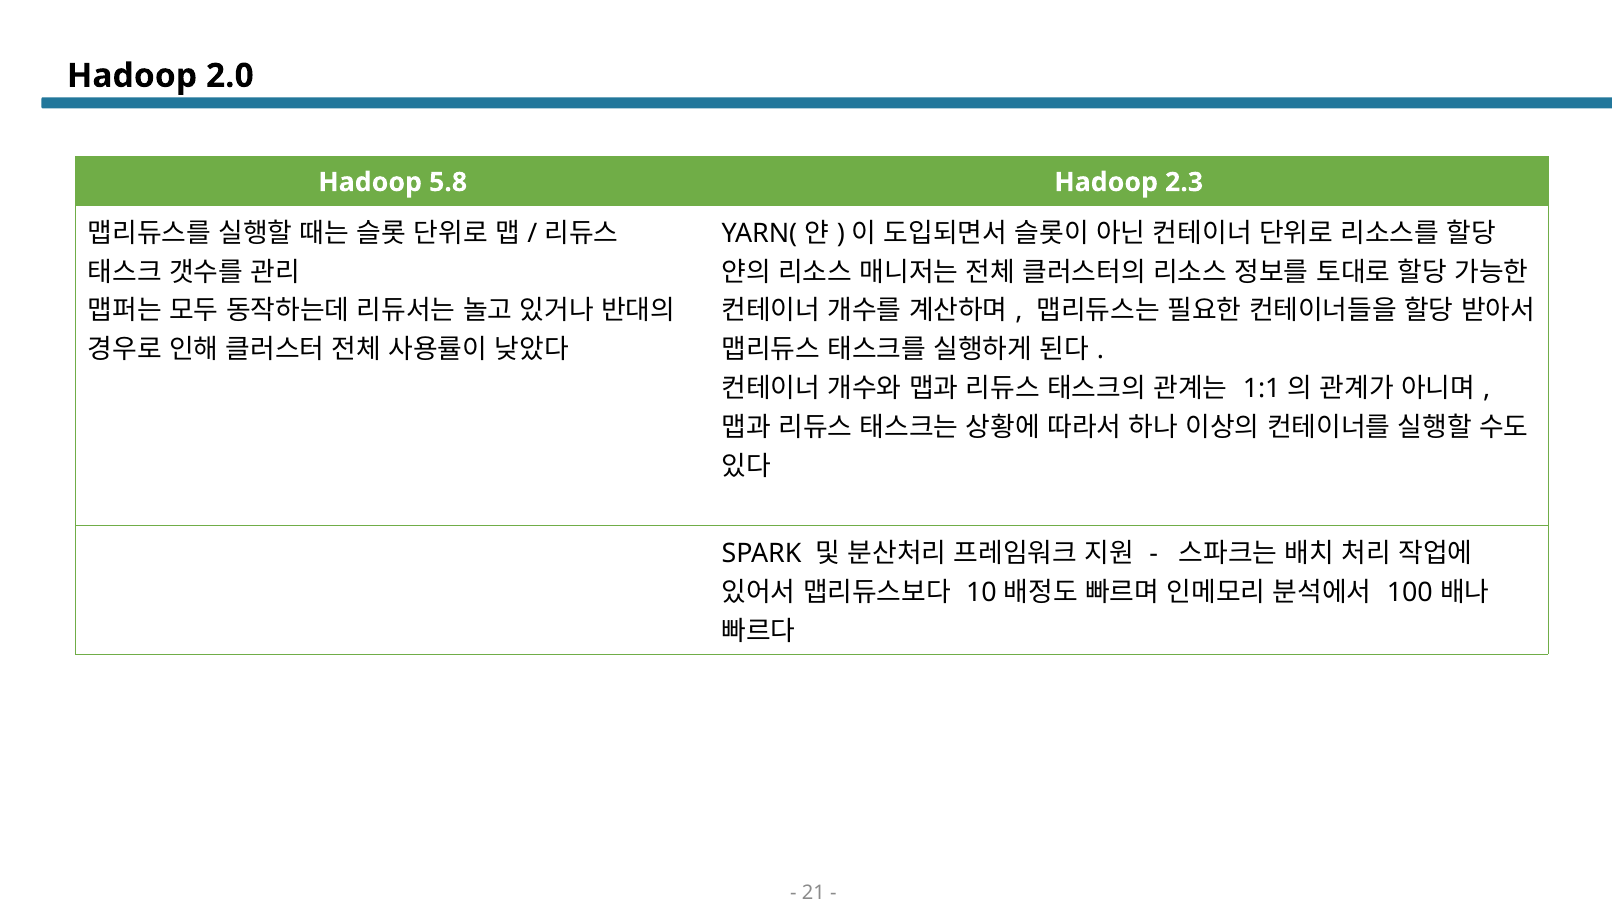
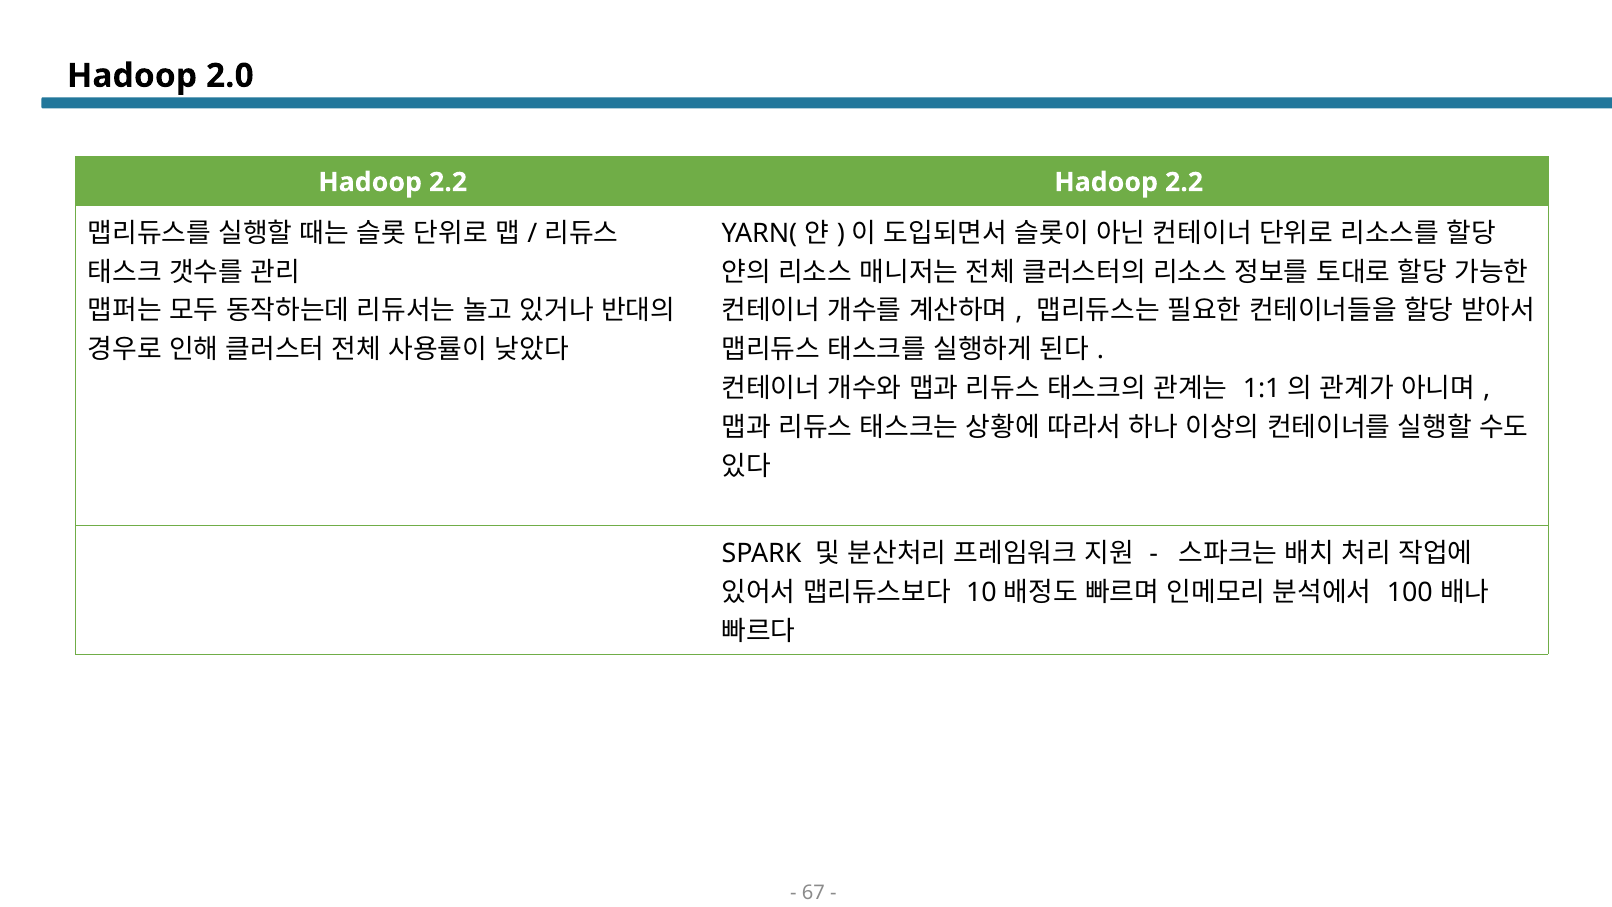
5.8 at (448, 182): 5.8 -> 2.2
2.3 at (1184, 182): 2.3 -> 2.2
21: 21 -> 67
